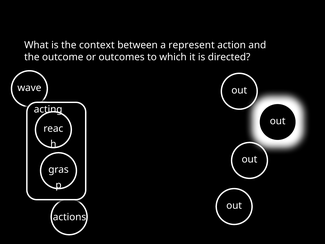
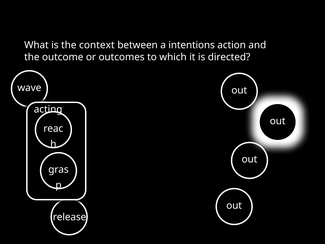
represent: represent -> intentions
actions: actions -> release
